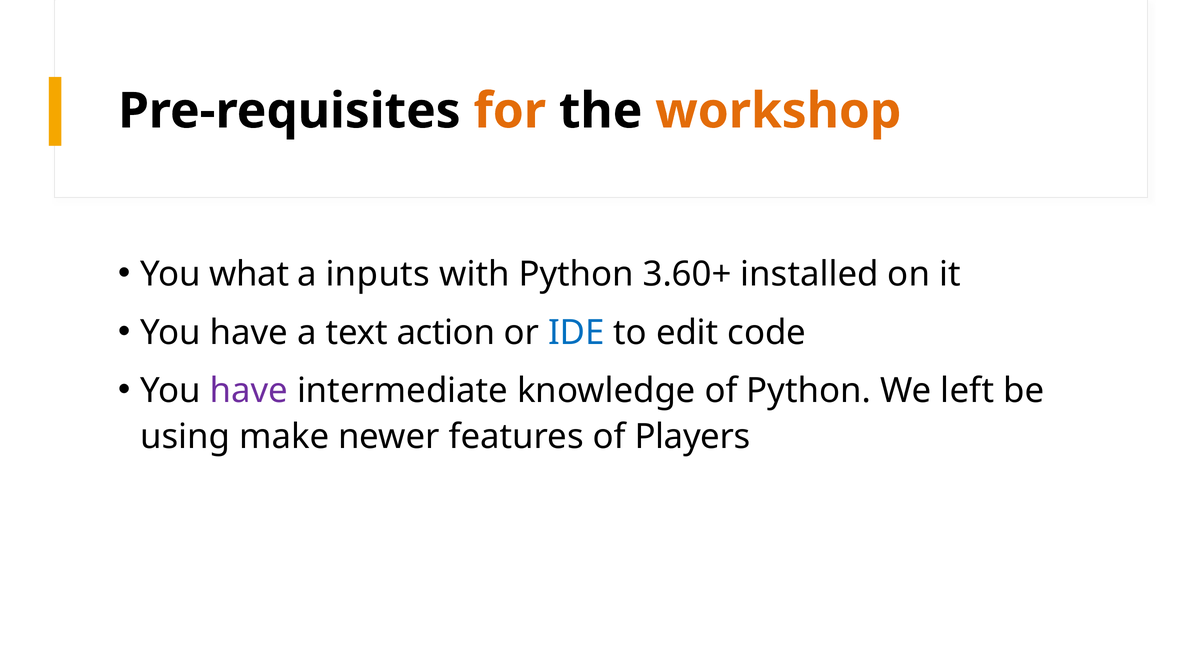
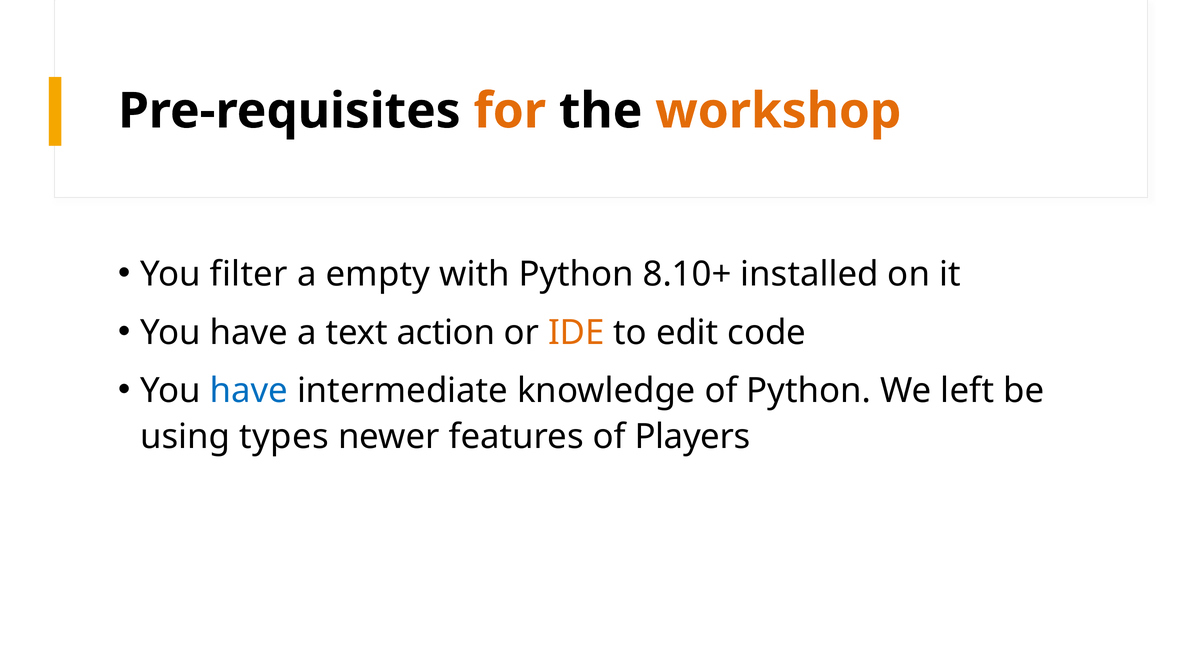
what: what -> filter
inputs: inputs -> empty
3.60+: 3.60+ -> 8.10+
IDE colour: blue -> orange
have at (249, 391) colour: purple -> blue
make: make -> types
